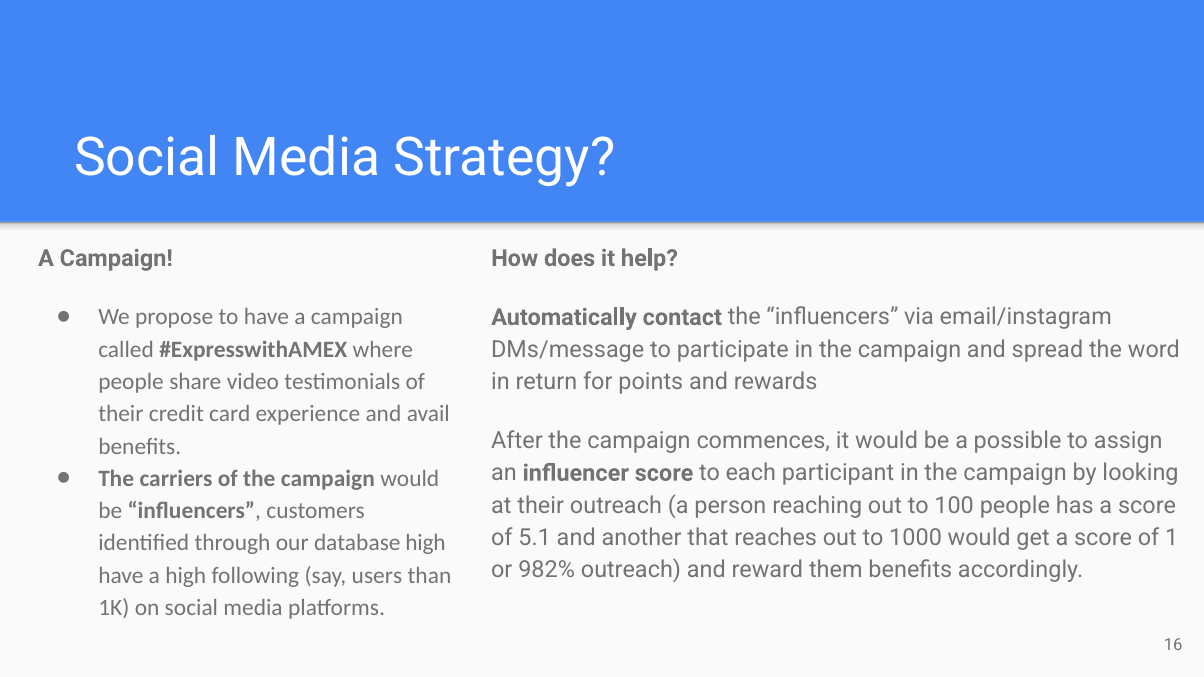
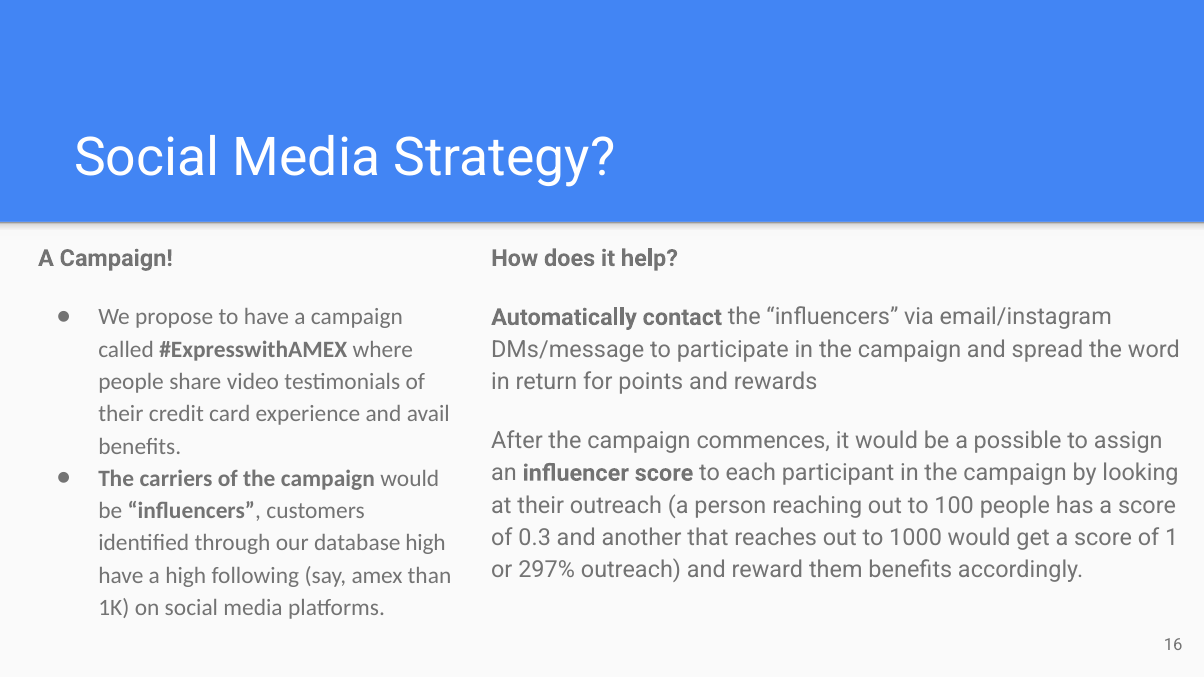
5.1: 5.1 -> 0.3
982%: 982% -> 297%
users: users -> amex
